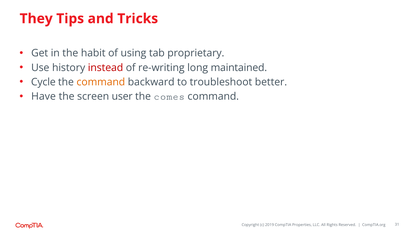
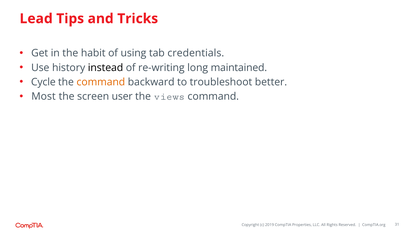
They: They -> Lead
proprietary: proprietary -> credentials
instead colour: red -> black
Have: Have -> Most
comes: comes -> views
